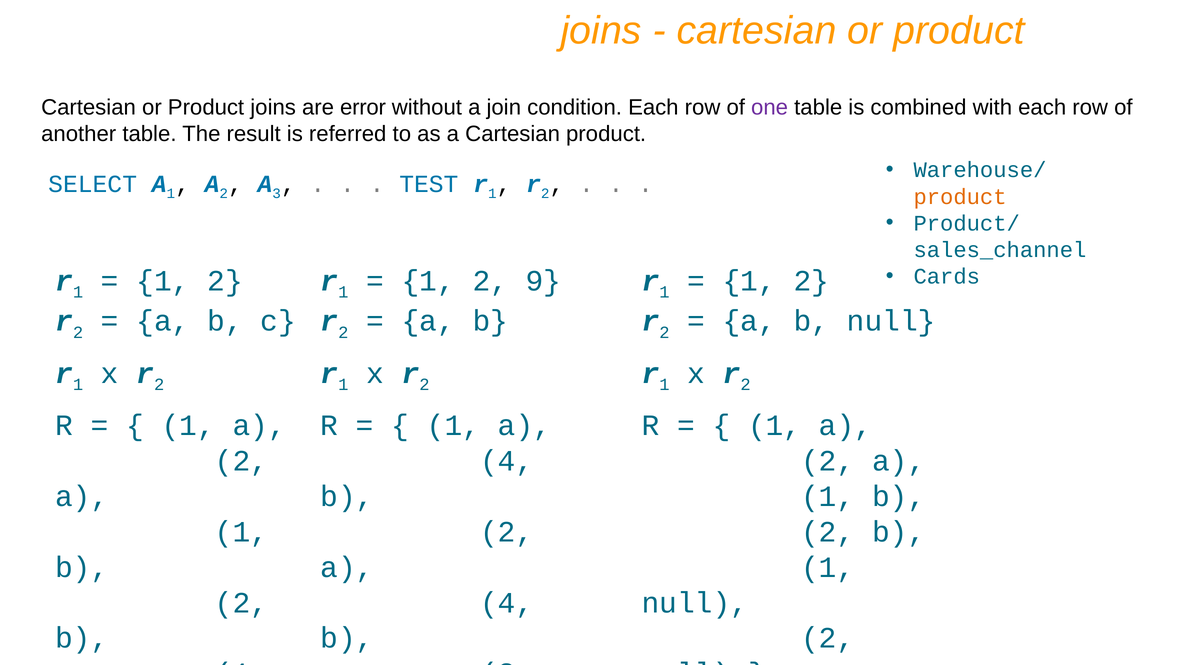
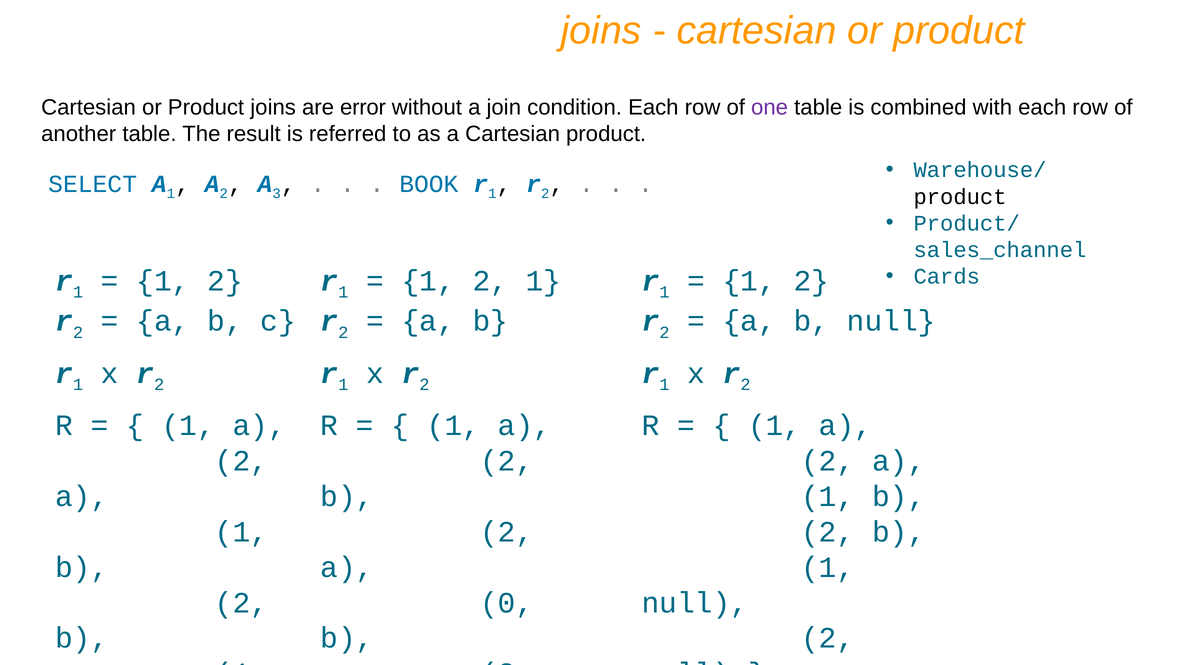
TEST: TEST -> BOOK
product at (960, 197) colour: orange -> black
2 9: 9 -> 1
4 at (507, 461): 4 -> 2
4 at (507, 603): 4 -> 0
